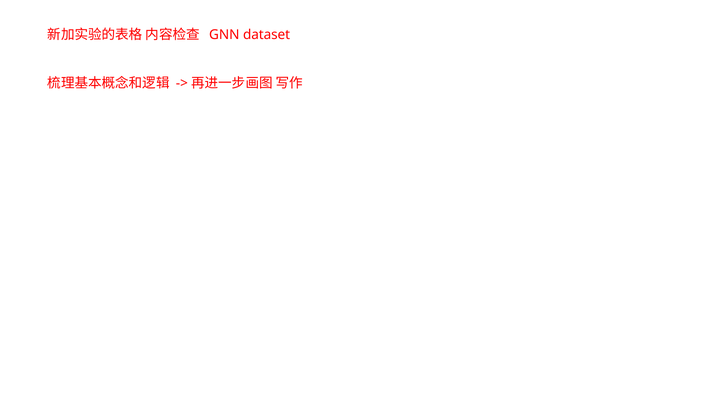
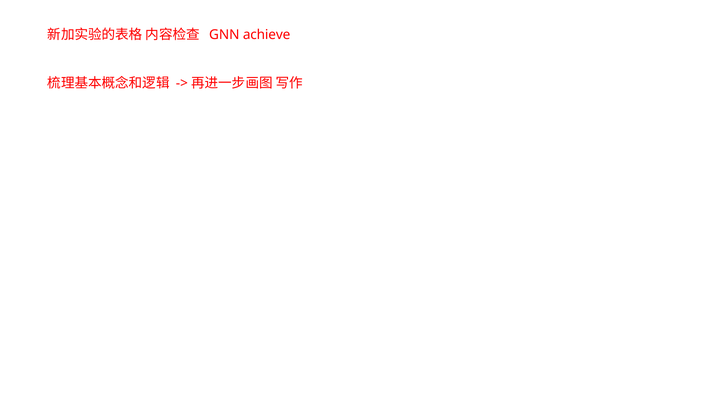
dataset: dataset -> achieve
